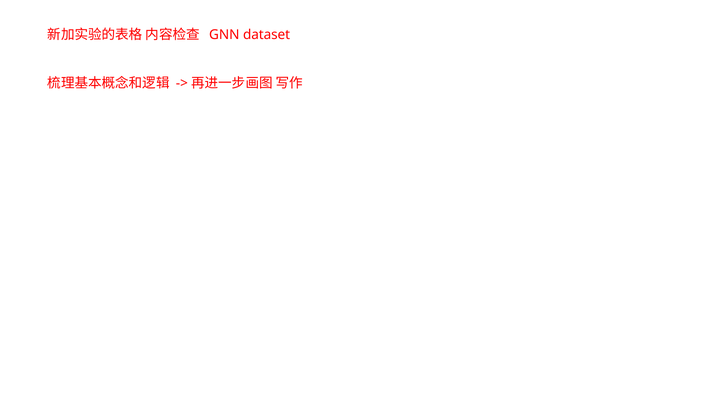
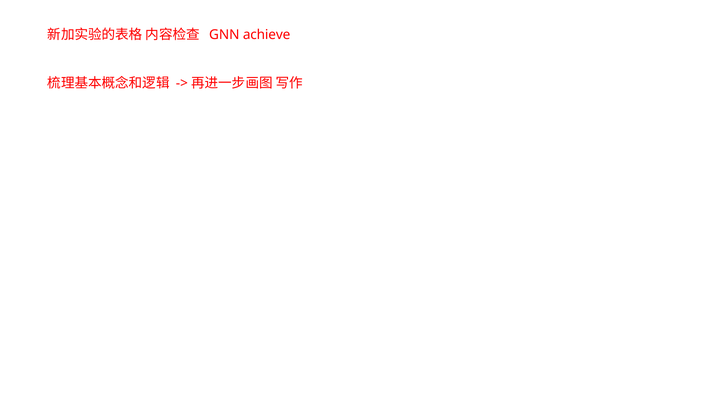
dataset: dataset -> achieve
